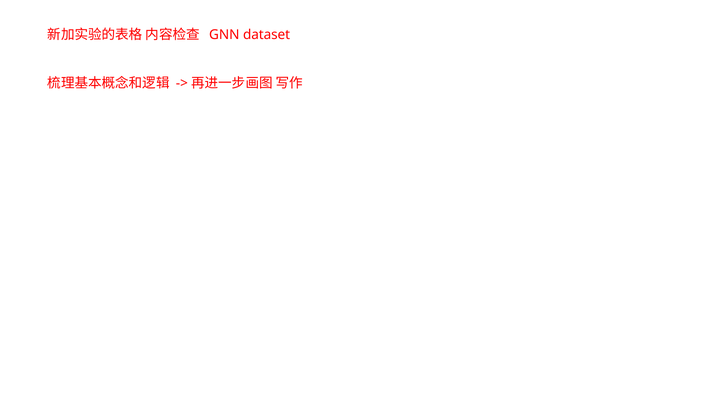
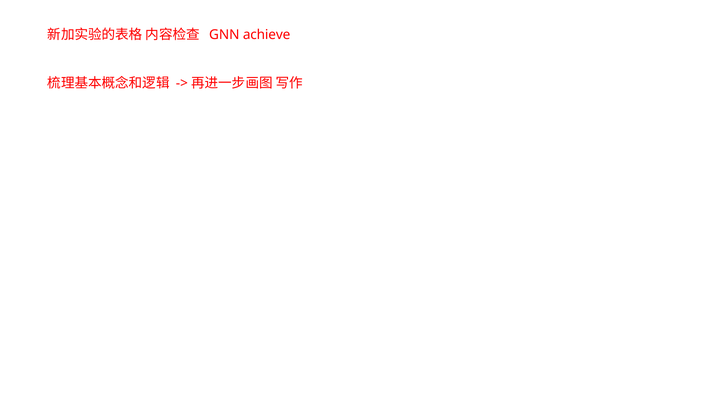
dataset: dataset -> achieve
